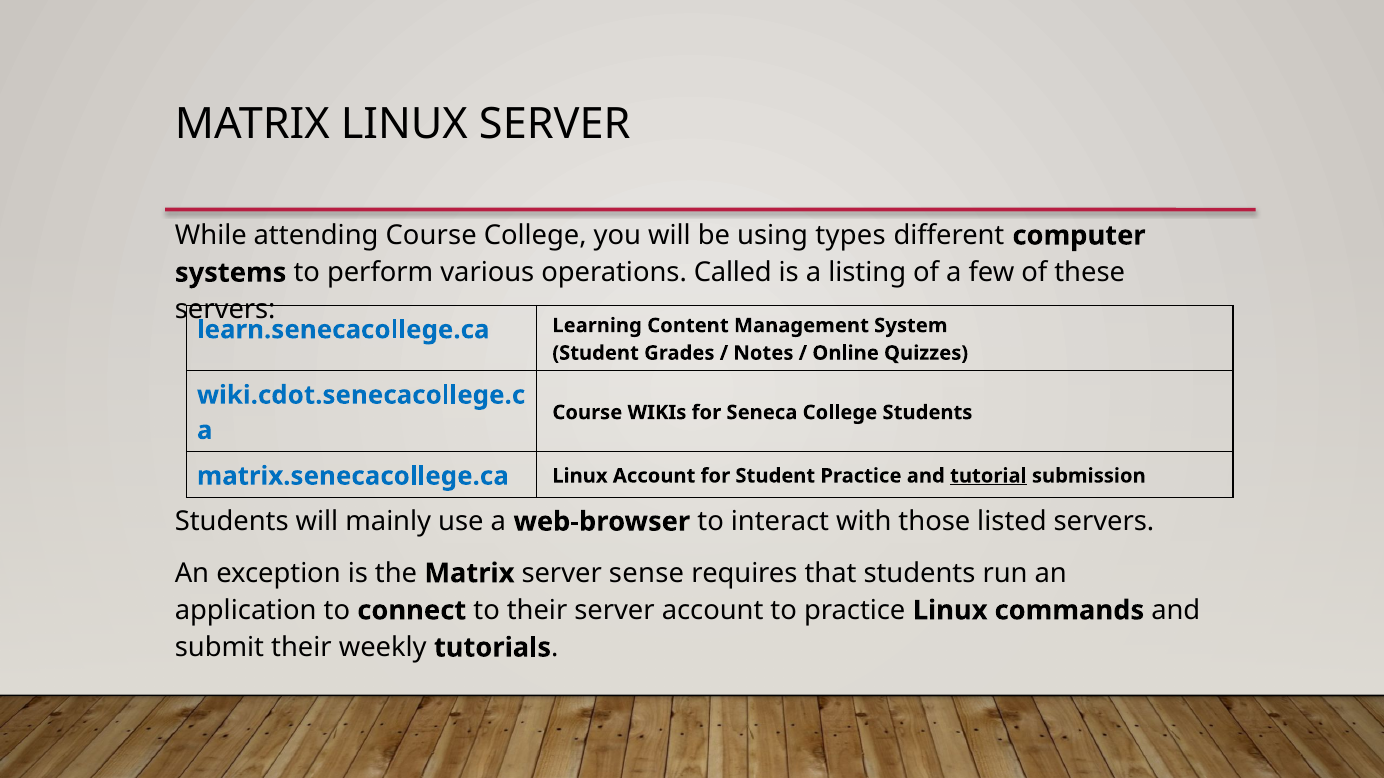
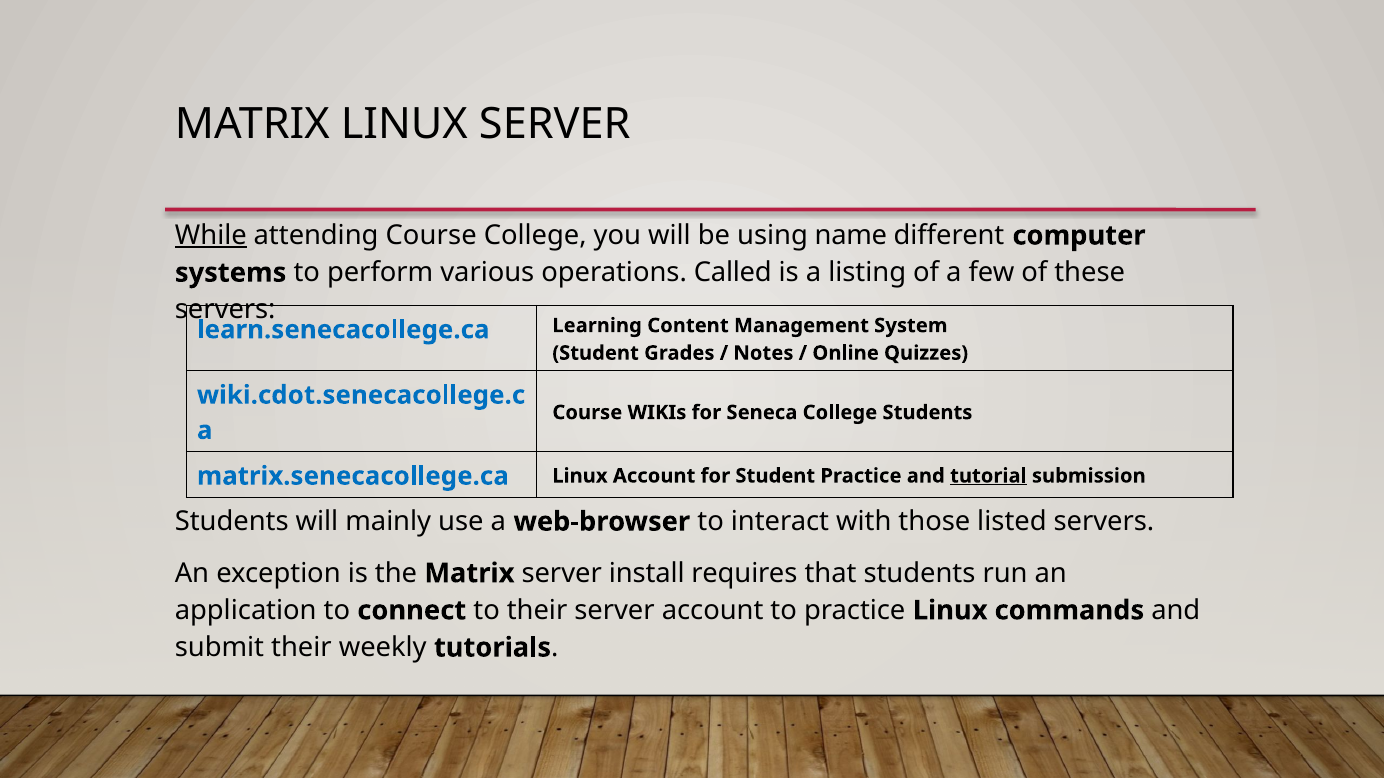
While underline: none -> present
types: types -> name
sense: sense -> install
